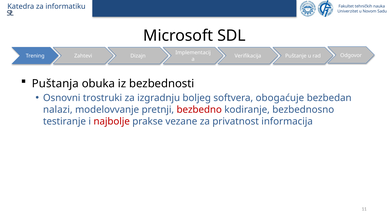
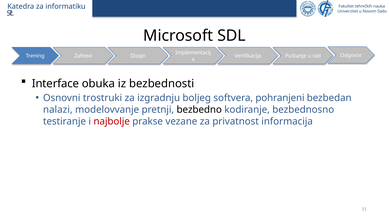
Puštanja: Puštanja -> Interface
obogaćuje: obogaćuje -> pohranjeni
bezbedno colour: red -> black
